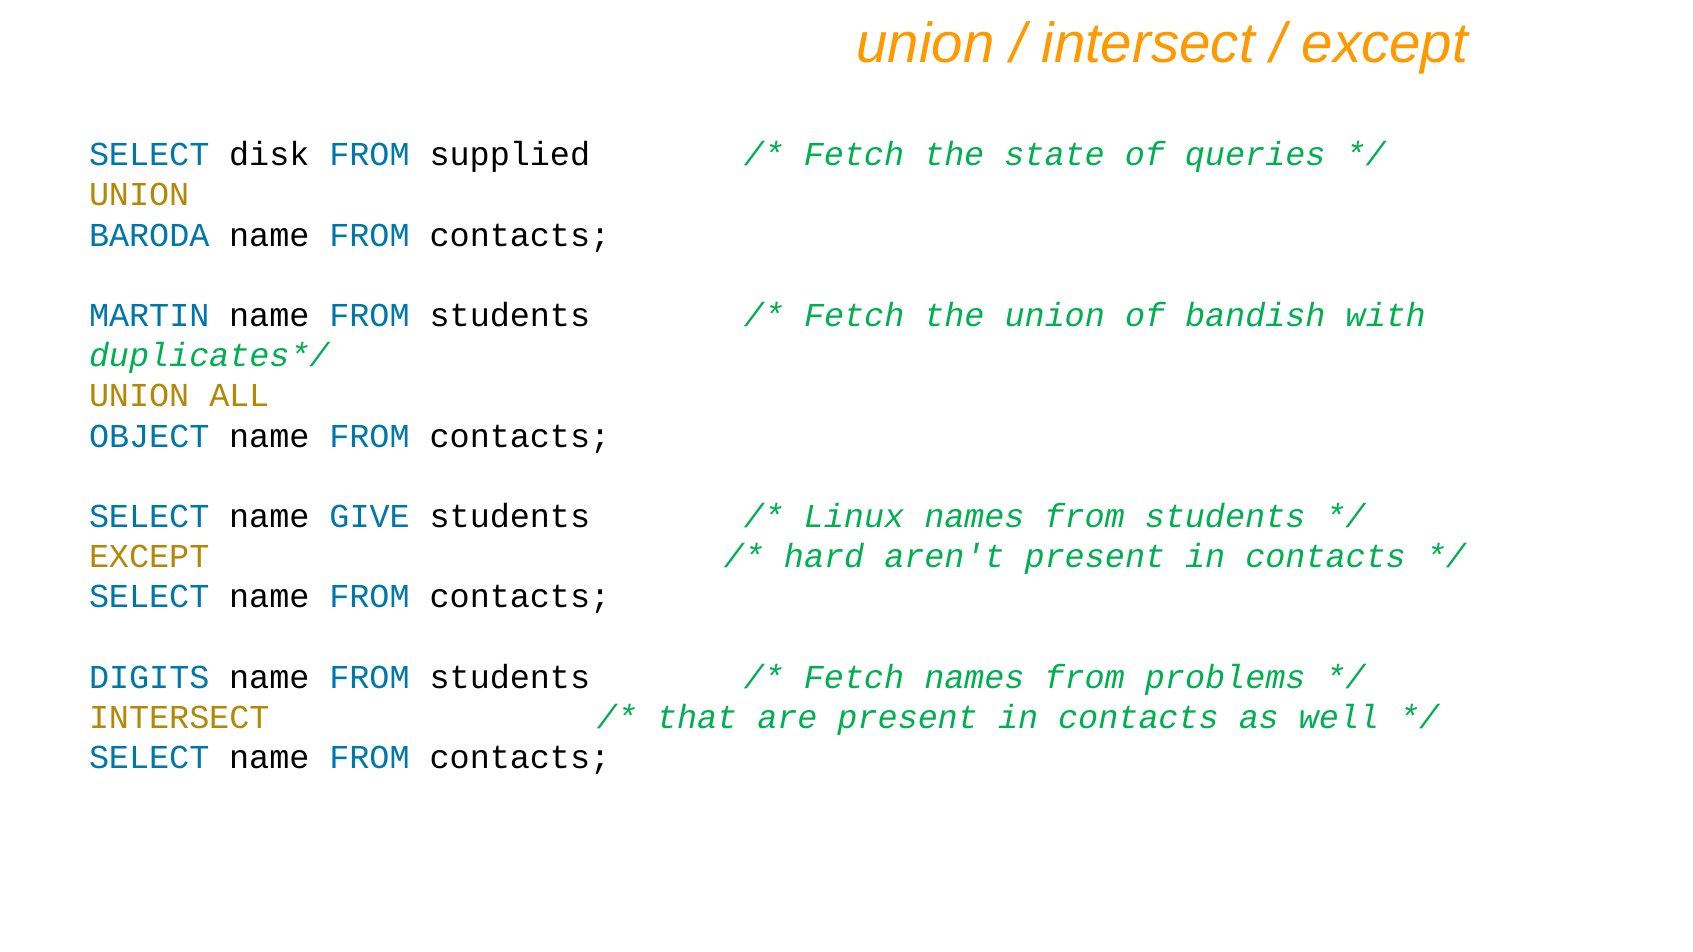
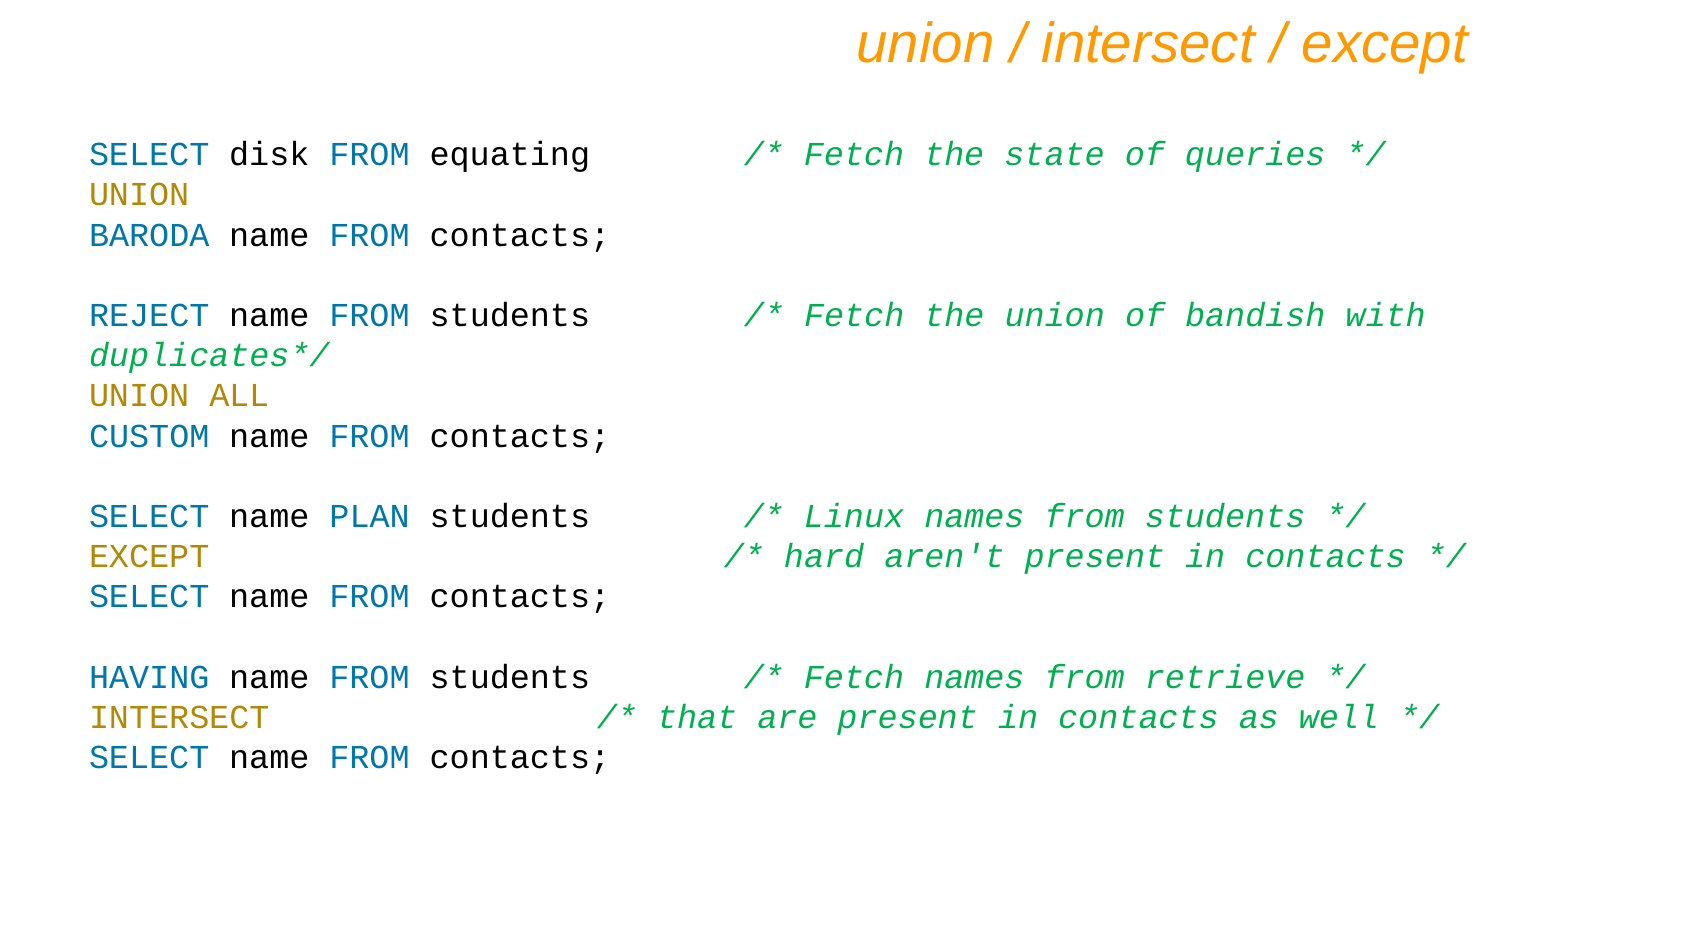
supplied: supplied -> equating
MARTIN: MARTIN -> REJECT
OBJECT: OBJECT -> CUSTOM
GIVE: GIVE -> PLAN
DIGITS: DIGITS -> HAVING
problems: problems -> retrieve
